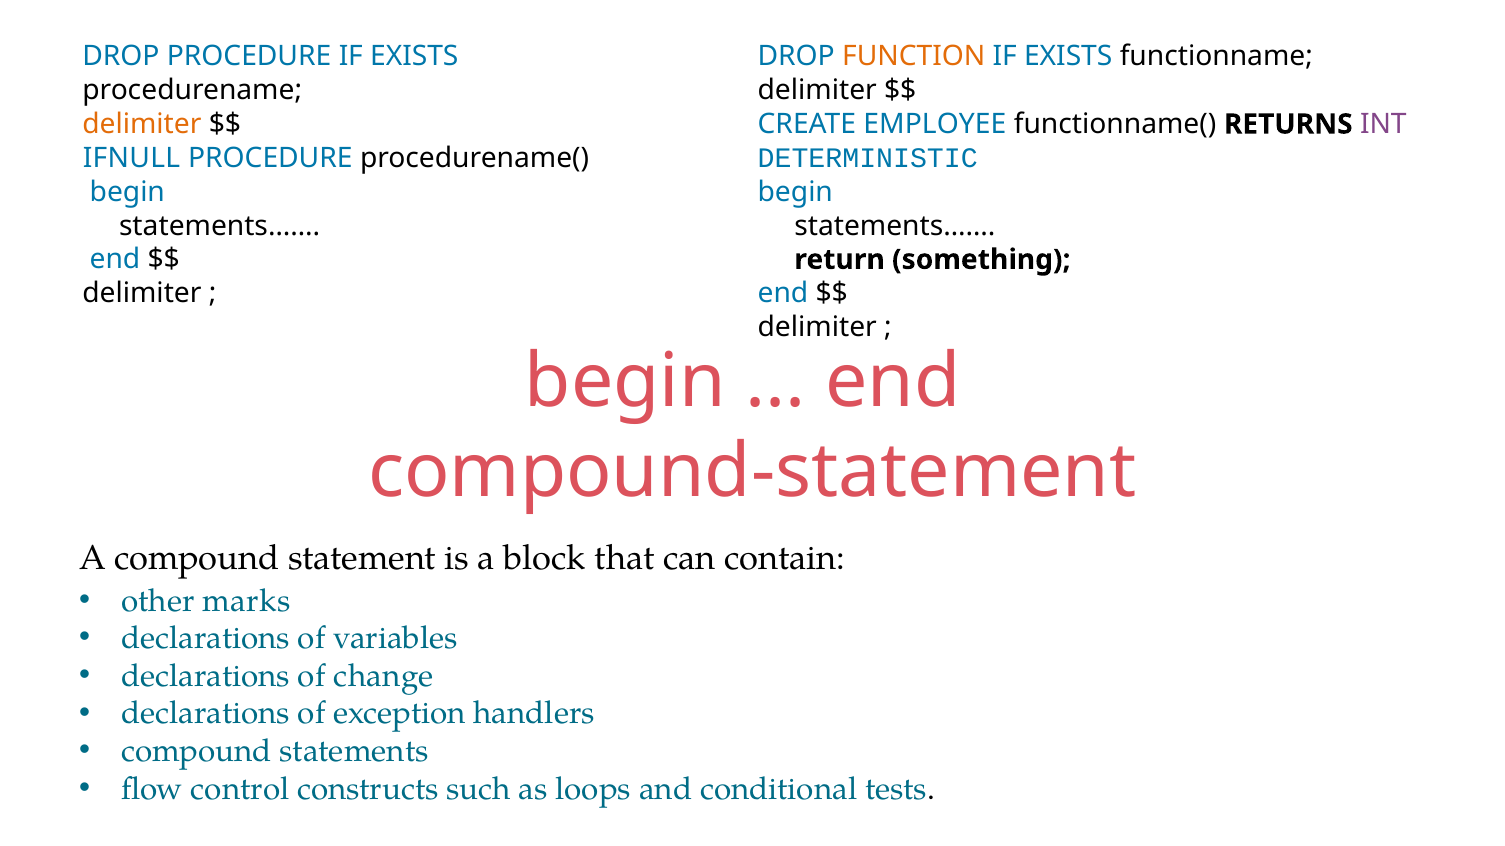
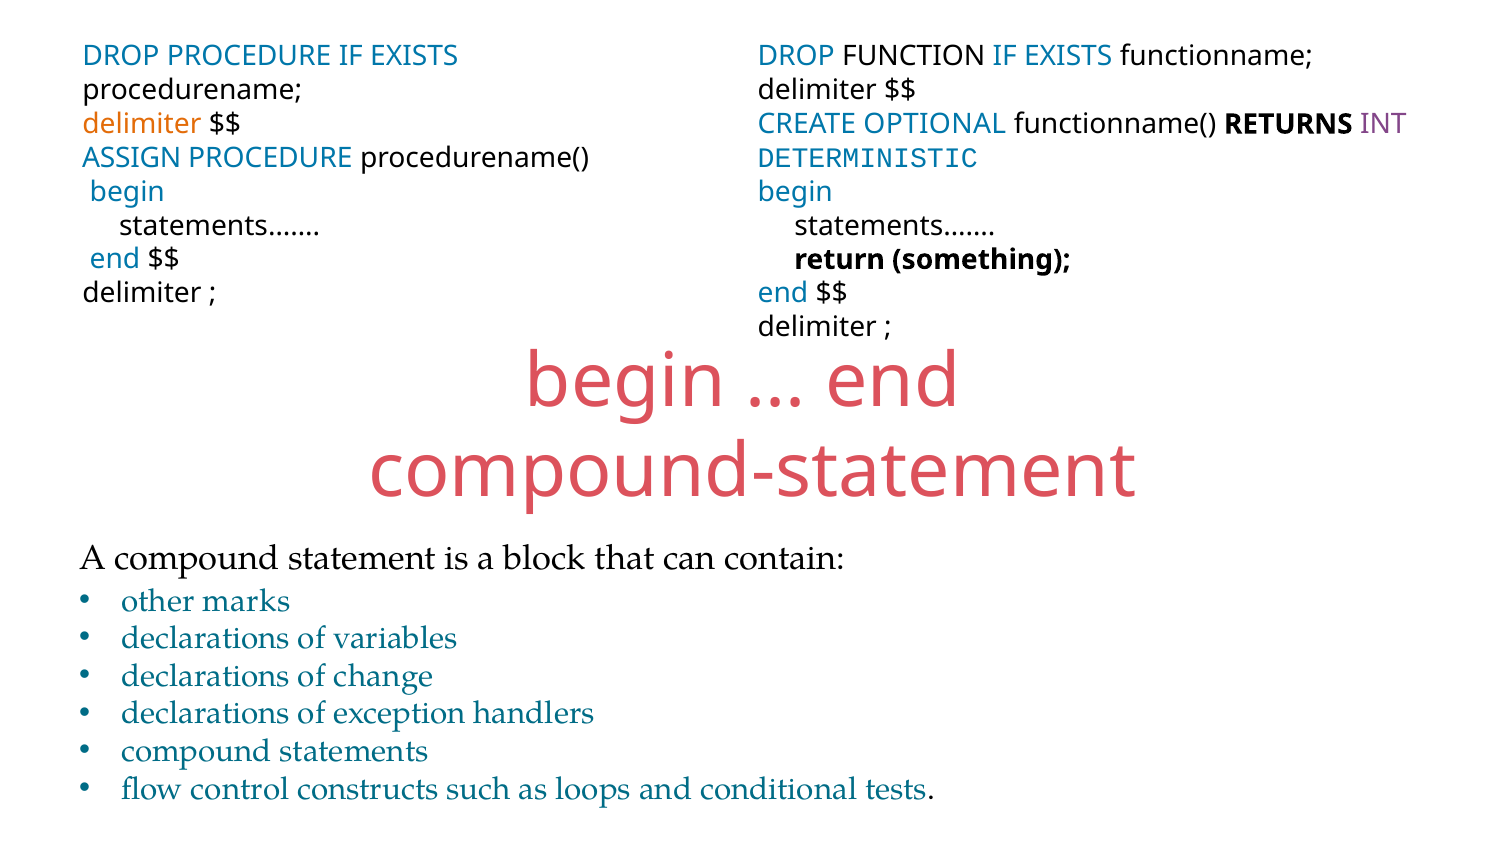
FUNCTION colour: orange -> black
EMPLOYEE: EMPLOYEE -> OPTIONAL
IFNULL: IFNULL -> ASSIGN
